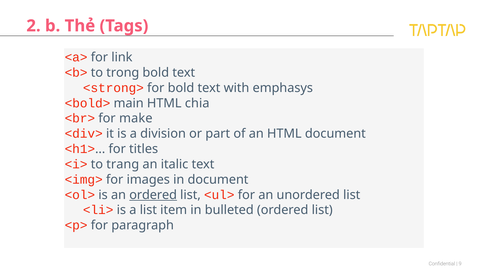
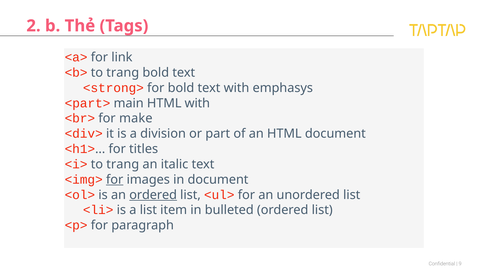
<b> to trong: trong -> trang
<bold>: <bold> -> <part>
HTML chia: chia -> with
for at (115, 179) underline: none -> present
